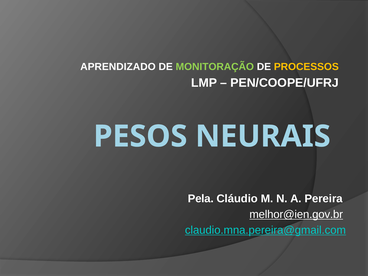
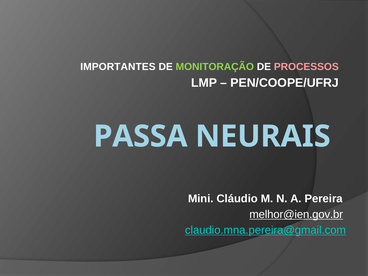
APRENDIZADO: APRENDIZADO -> IMPORTANTES
PROCESSOS colour: yellow -> pink
PESOS: PESOS -> PASSA
Pela: Pela -> Mini
